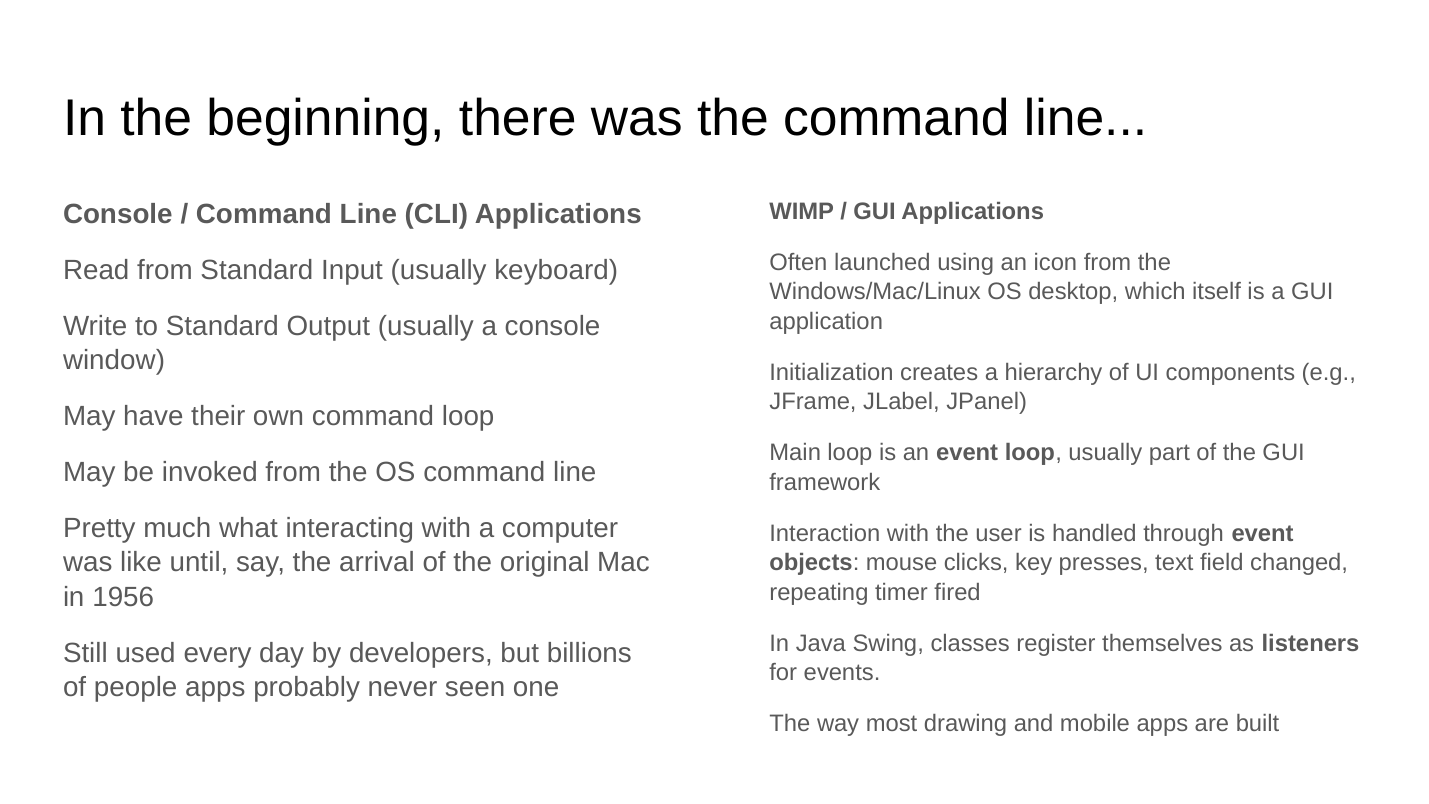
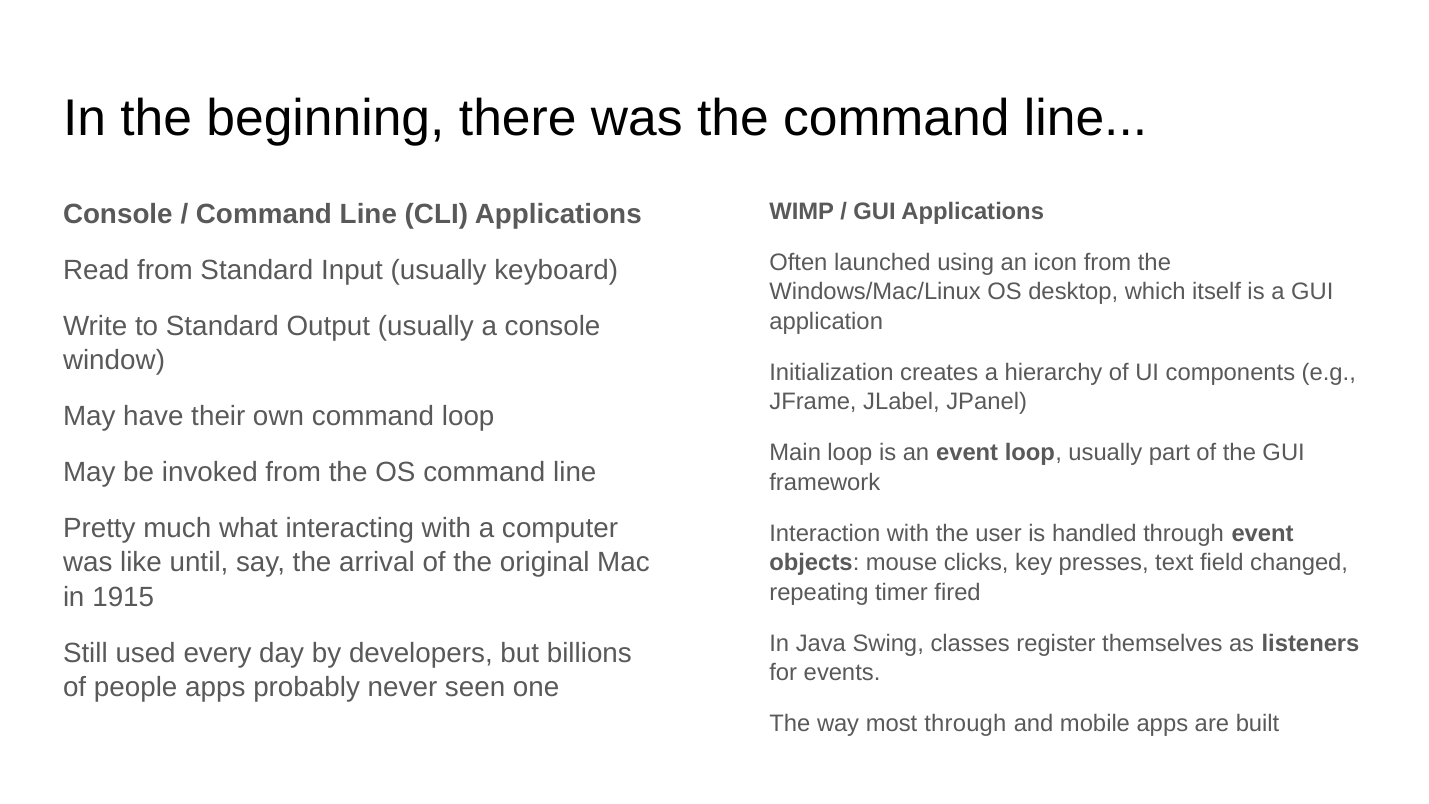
1956: 1956 -> 1915
most drawing: drawing -> through
